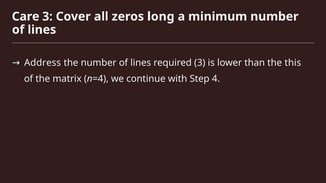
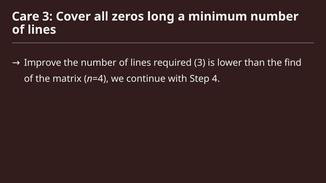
Address: Address -> Improve
this: this -> find
